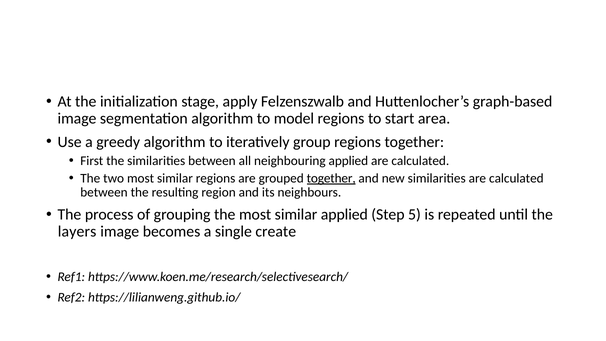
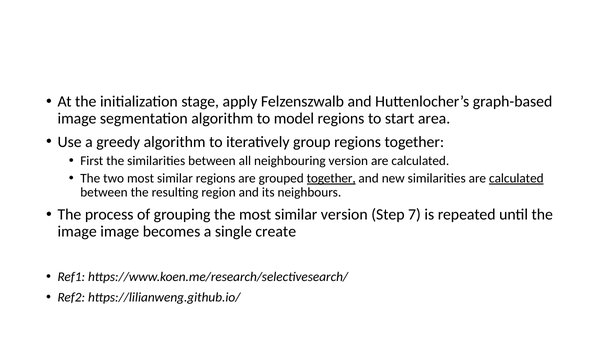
neighbouring applied: applied -> version
calculated at (516, 178) underline: none -> present
similar applied: applied -> version
5: 5 -> 7
layers at (77, 231): layers -> image
